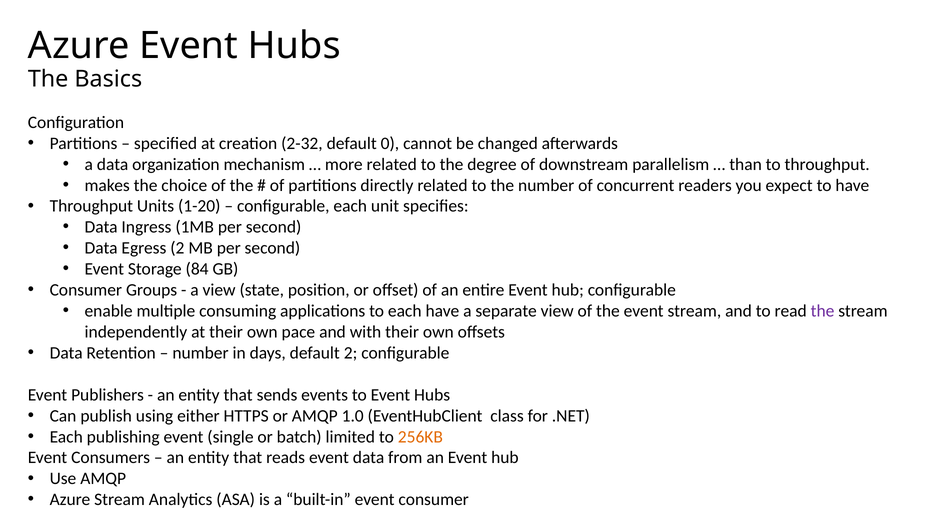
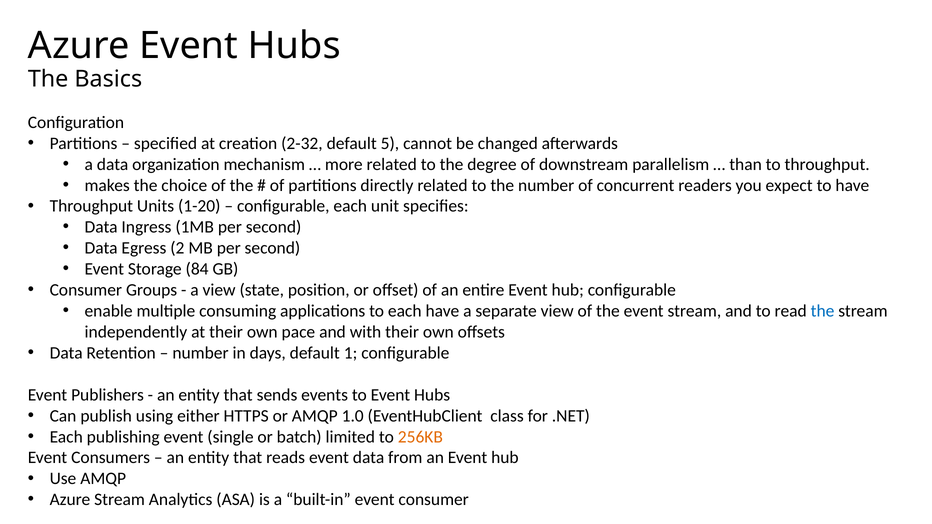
0: 0 -> 5
the at (823, 311) colour: purple -> blue
default 2: 2 -> 1
